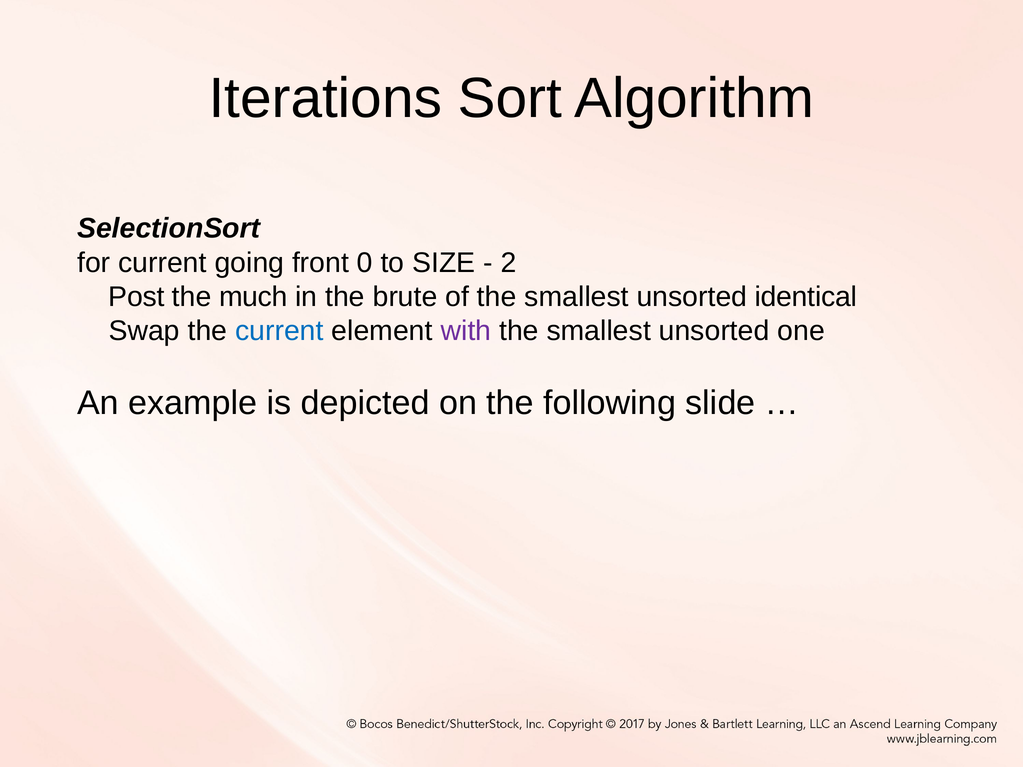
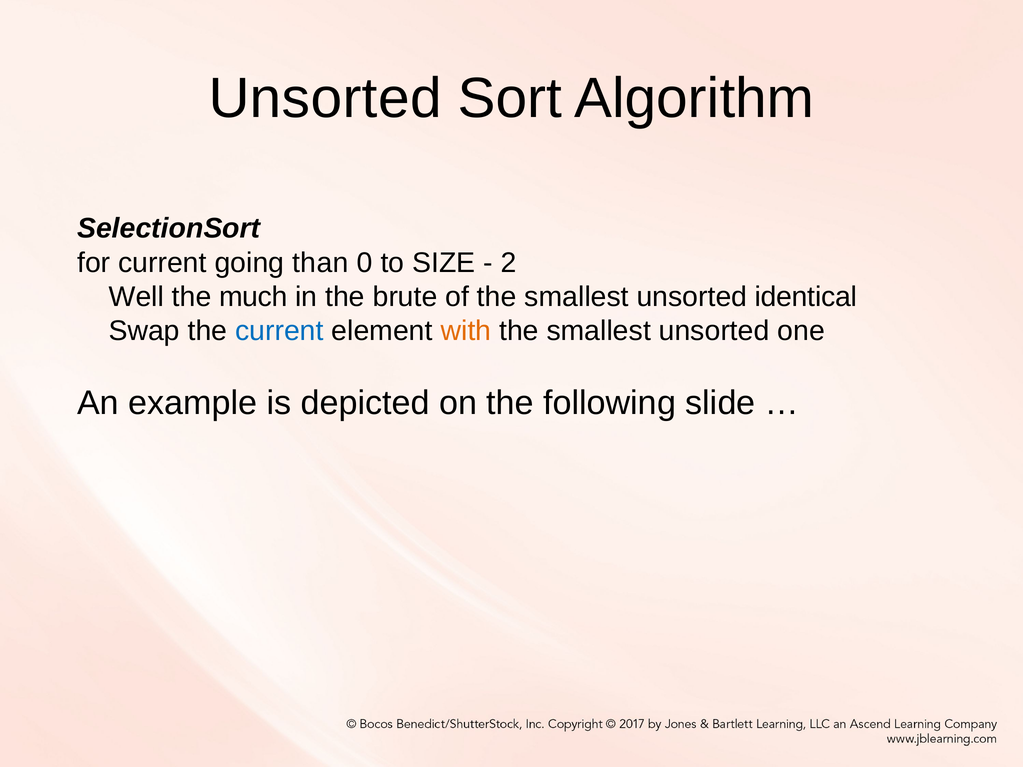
Iterations at (325, 99): Iterations -> Unsorted
front: front -> than
Post: Post -> Well
with colour: purple -> orange
